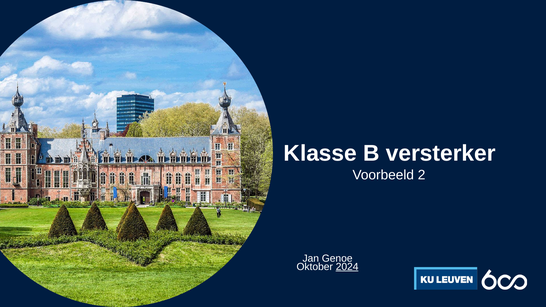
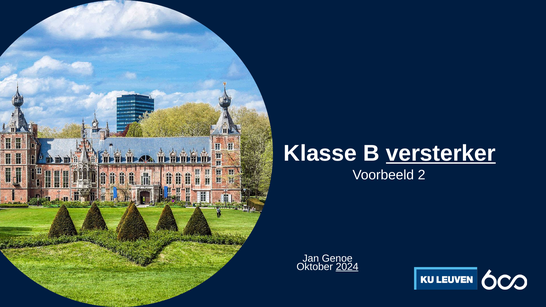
versterker underline: none -> present
